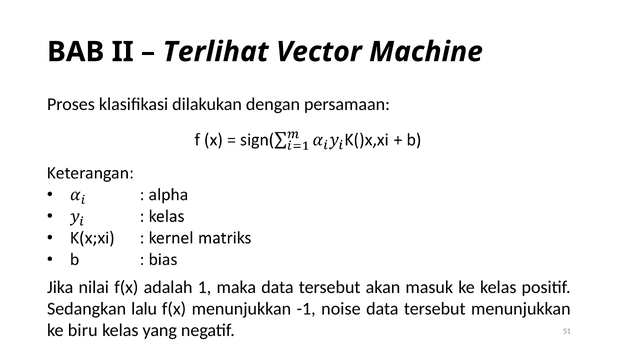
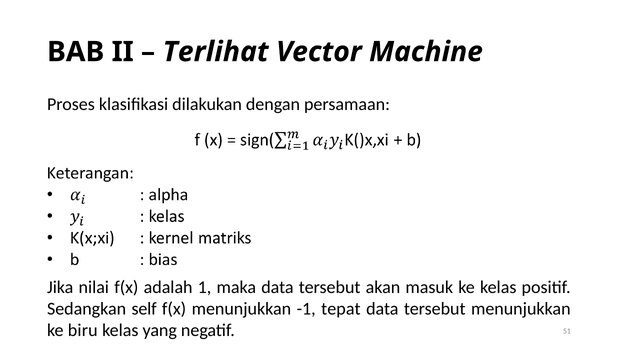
lalu: lalu -> self
noise: noise -> tepat
